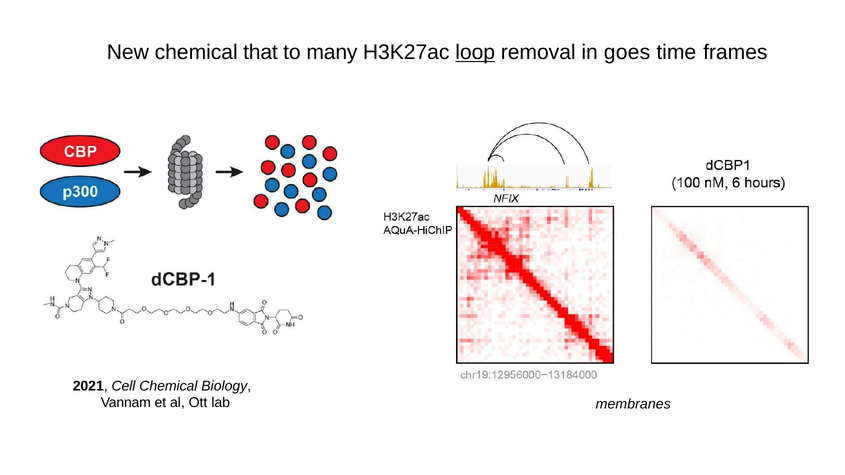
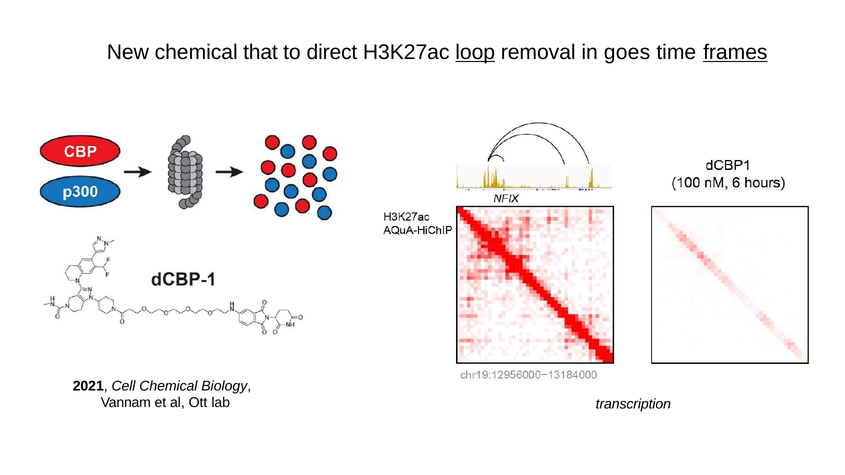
many: many -> direct
frames underline: none -> present
membranes: membranes -> transcription
